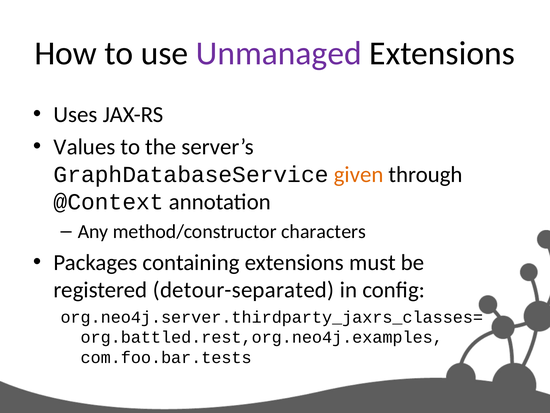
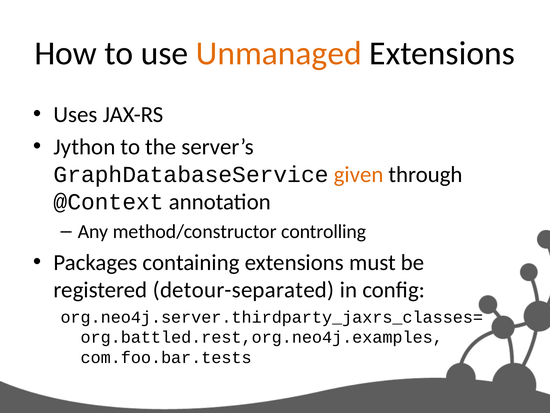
Unmanaged colour: purple -> orange
Values: Values -> Jython
characters: characters -> controlling
